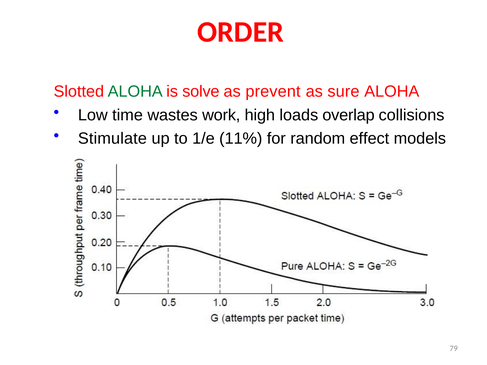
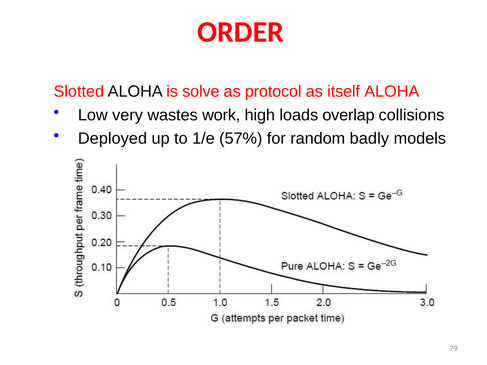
ALOHA at (135, 92) colour: green -> black
prevent: prevent -> protocol
sure: sure -> itself
time: time -> very
Stimulate: Stimulate -> Deployed
11%: 11% -> 57%
effect: effect -> badly
